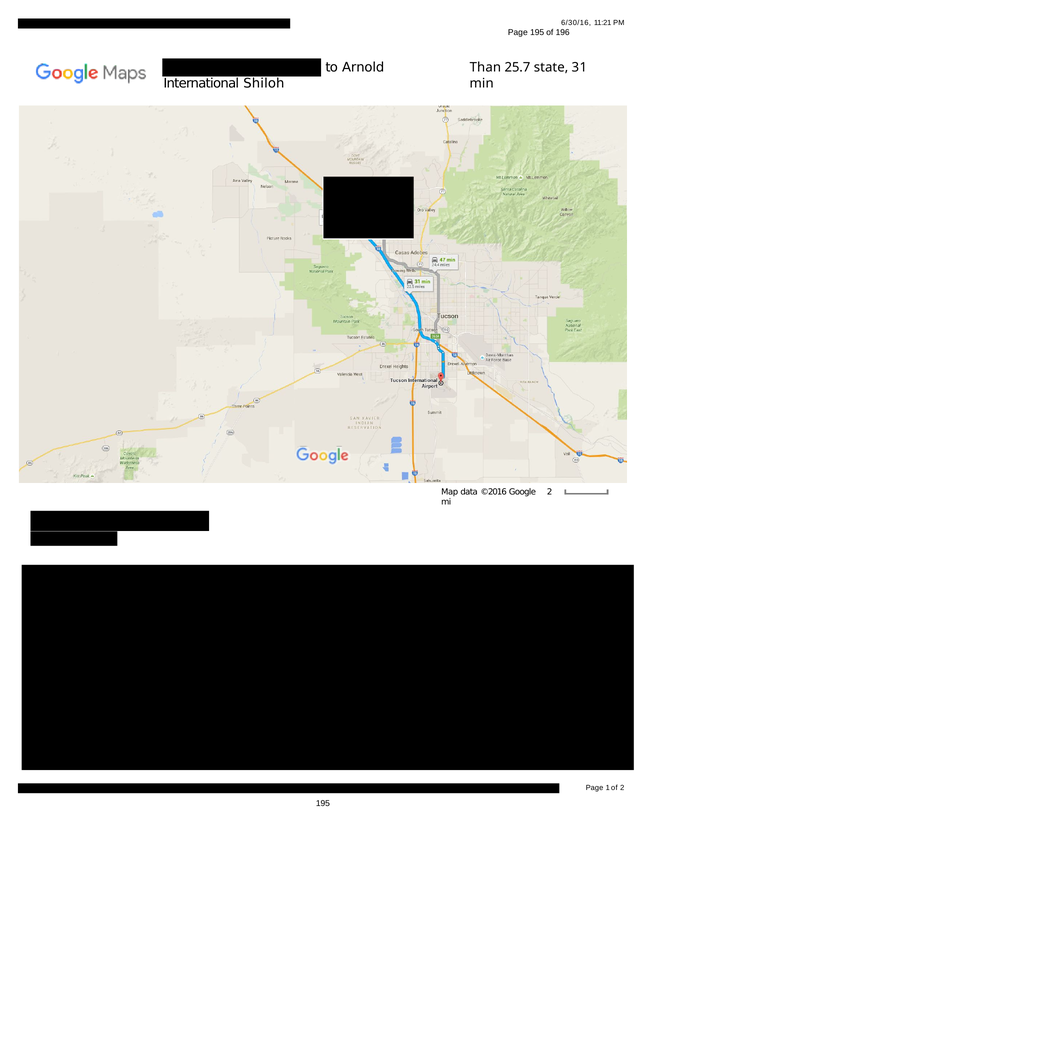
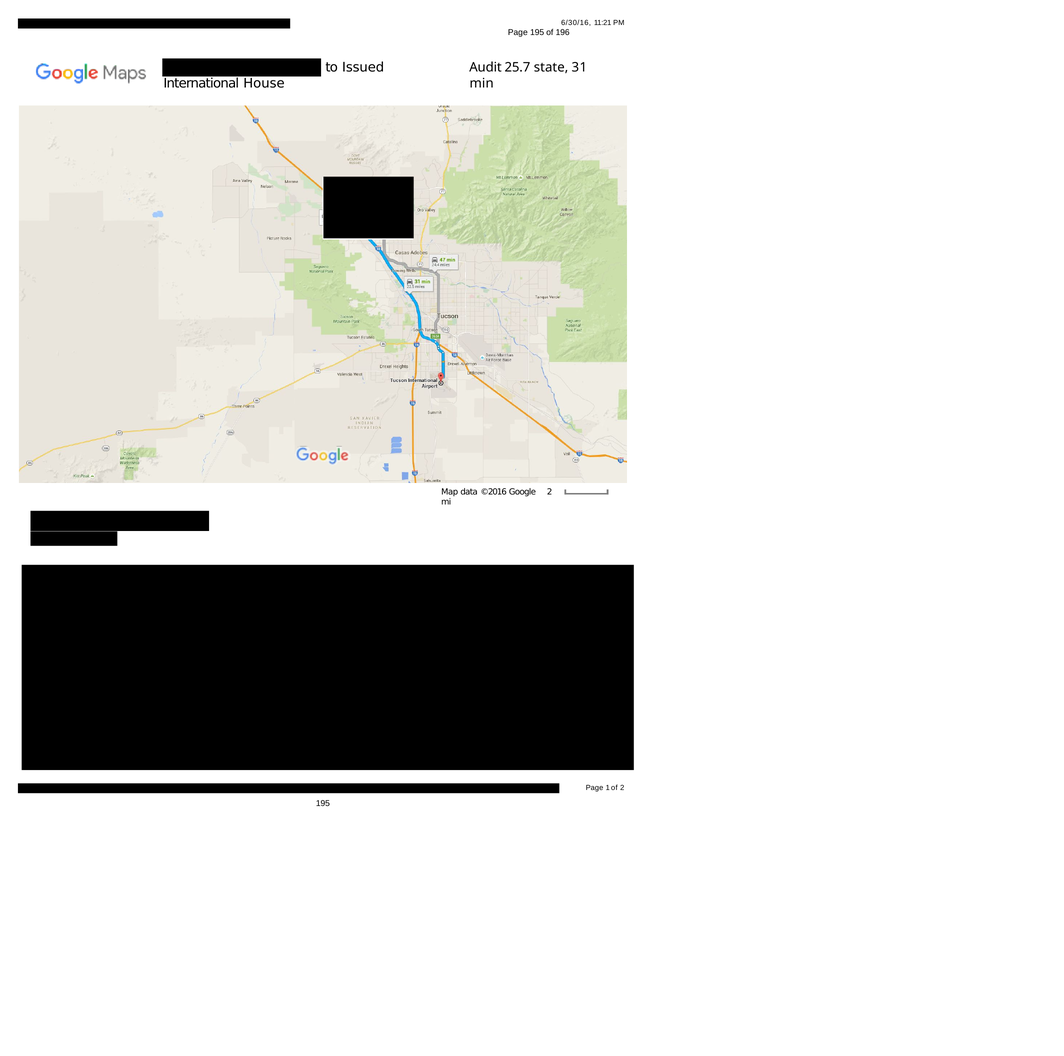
Arnold: Arnold -> Issued
Than: Than -> Audit
Shiloh: Shiloh -> House
